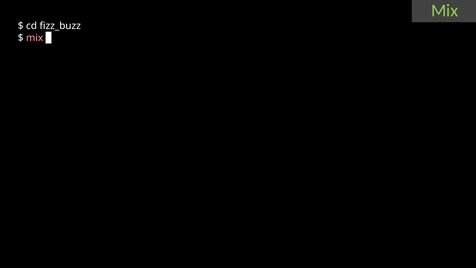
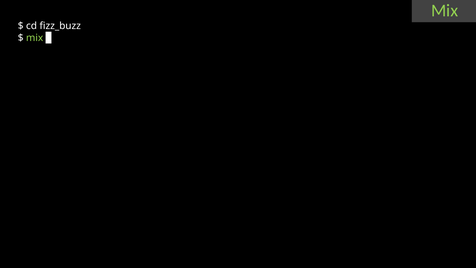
mix at (35, 38) colour: pink -> light green
